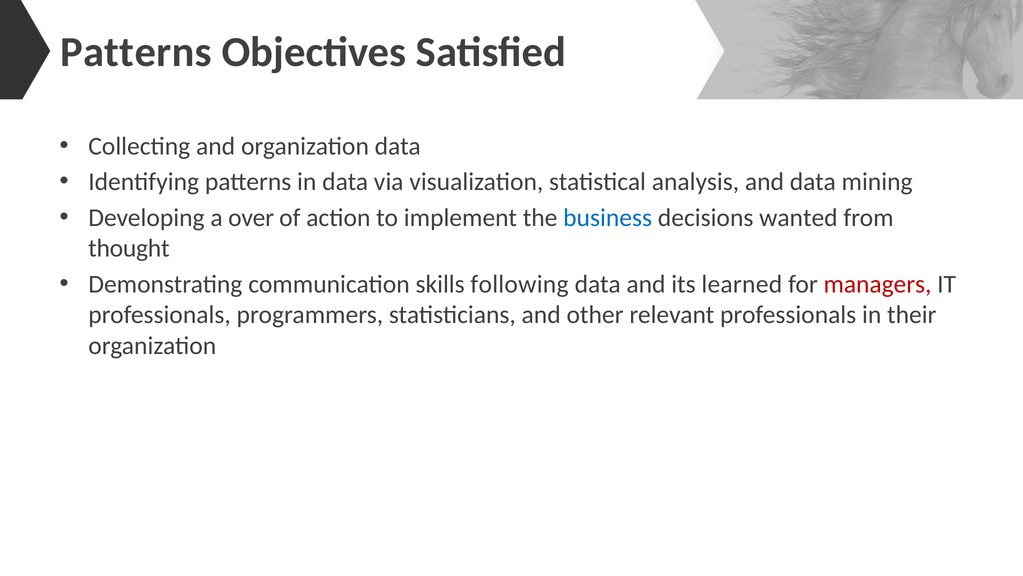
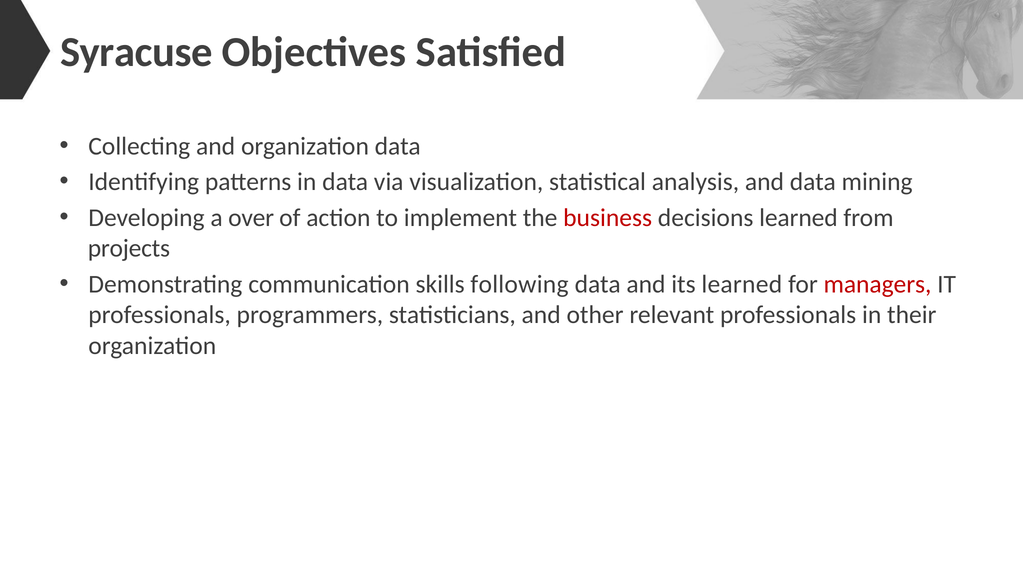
Patterns at (136, 52): Patterns -> Syracuse
business colour: blue -> red
decisions wanted: wanted -> learned
thought: thought -> projects
